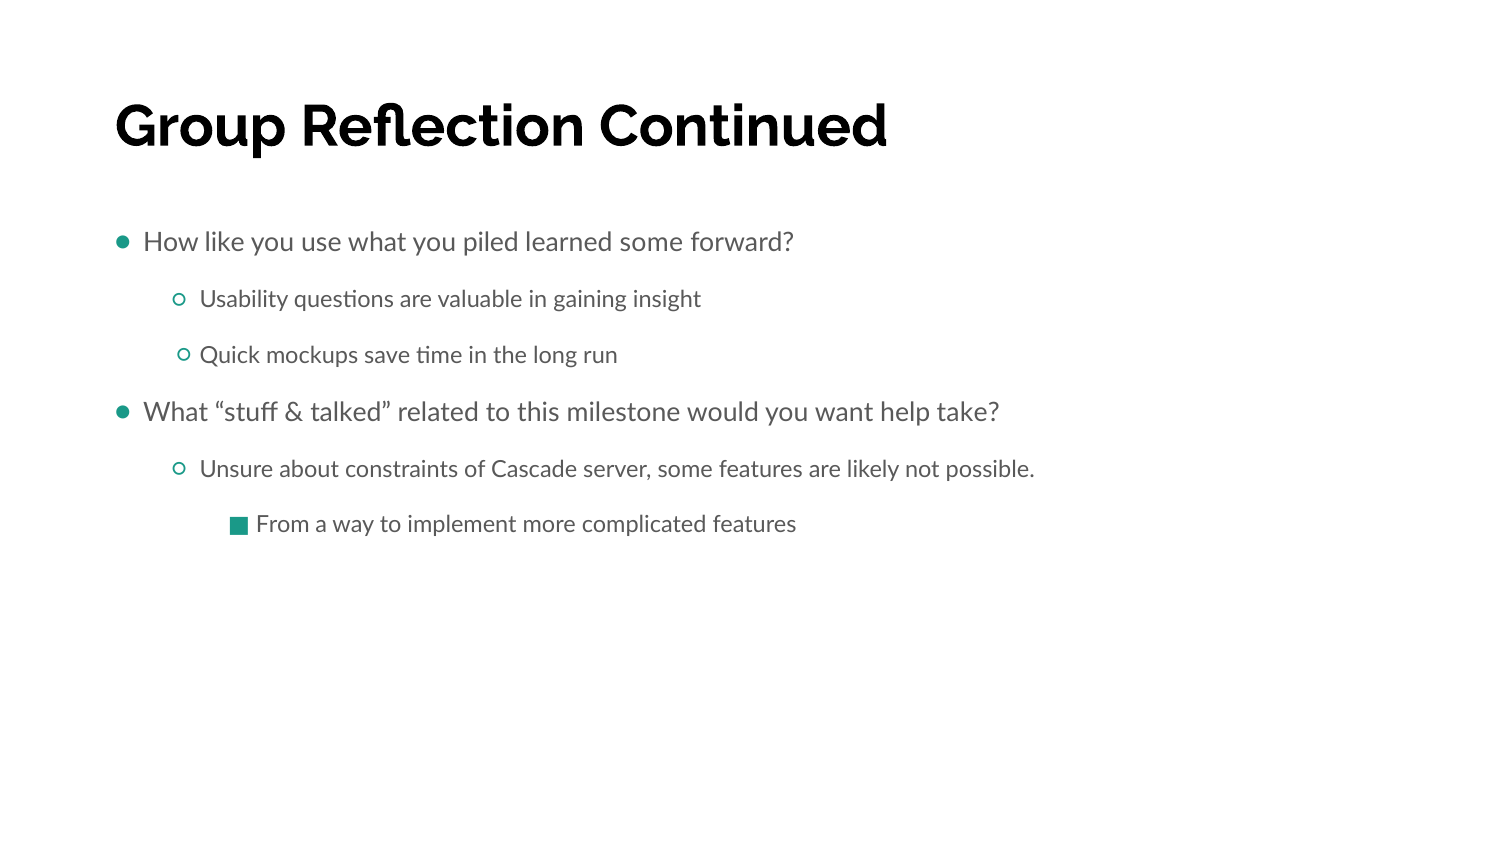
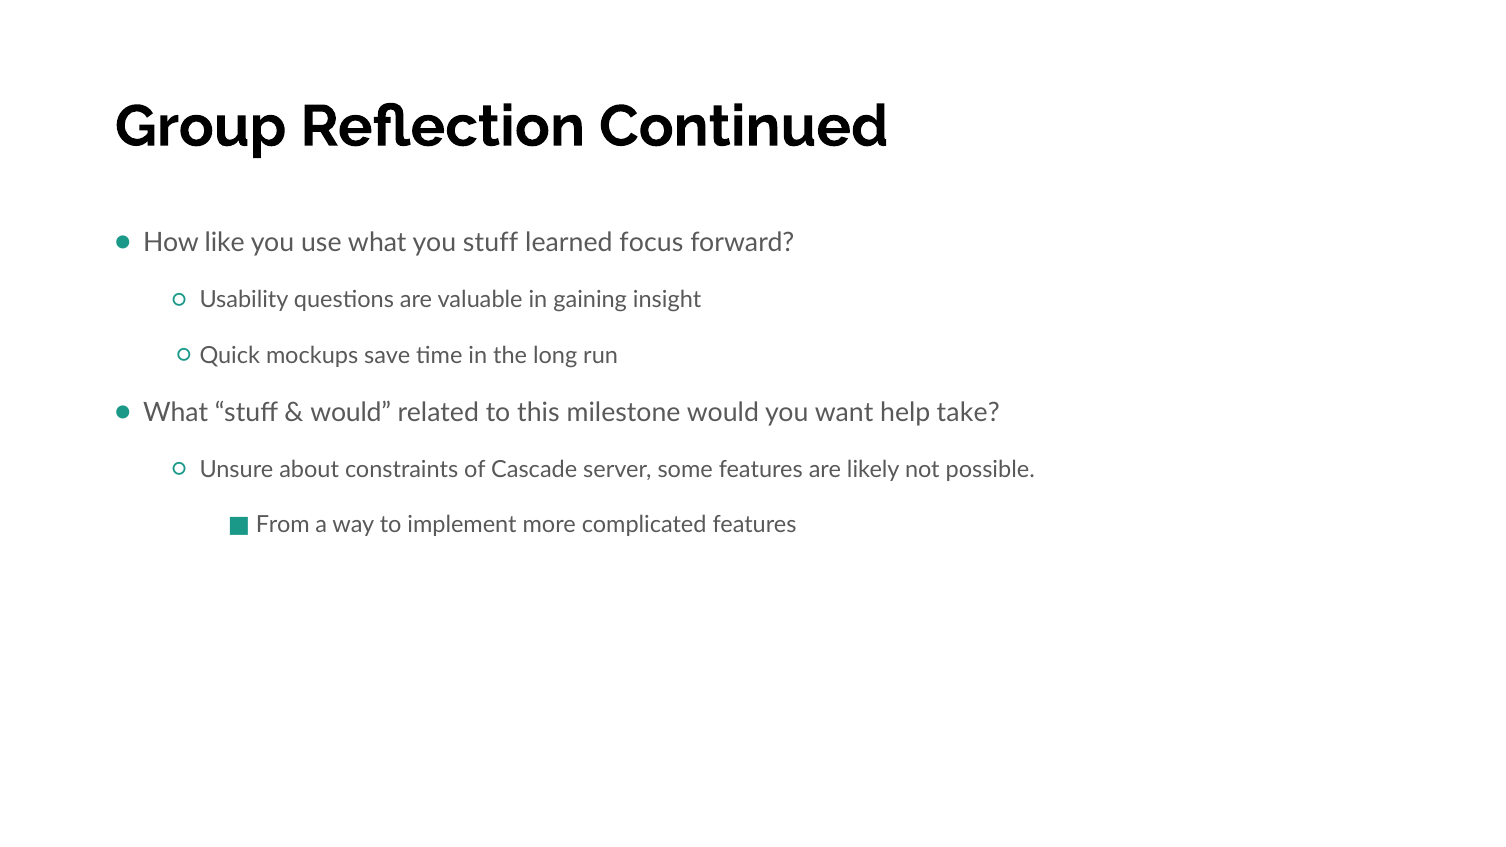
you piled: piled -> stuff
learned some: some -> focus
talked at (351, 412): talked -> would
